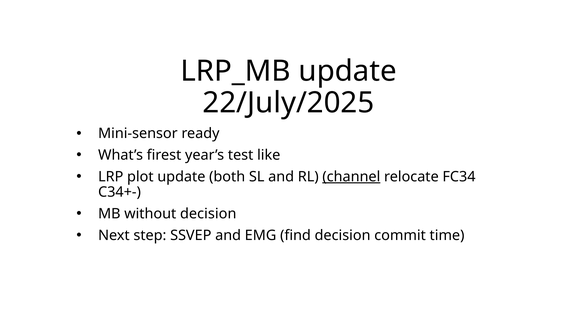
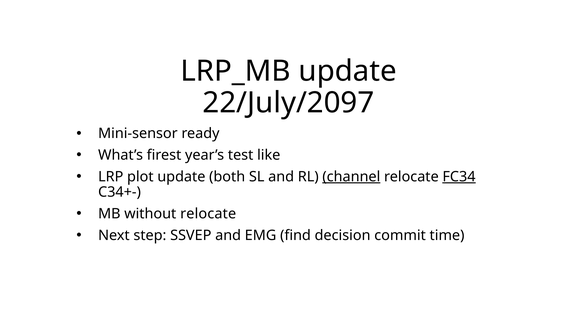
22/July/2025: 22/July/2025 -> 22/July/2097
FC34 underline: none -> present
without decision: decision -> relocate
